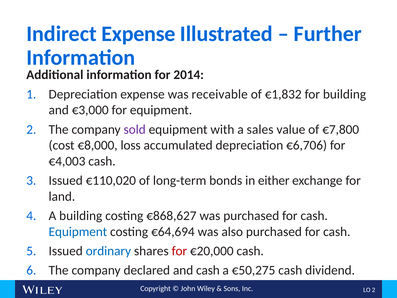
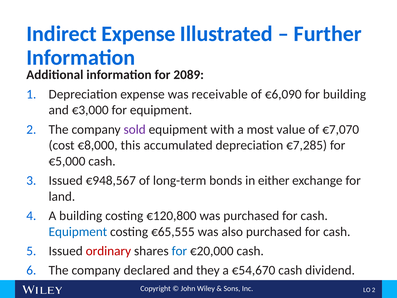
2014: 2014 -> 2089
€1,832: €1,832 -> €6,090
sales: sales -> most
€7,800: €7,800 -> €7,070
loss: loss -> this
€6,706: €6,706 -> €7,285
€4,003: €4,003 -> €5,000
€110,020: €110,020 -> €948,567
€868,627: €868,627 -> €120,800
€64,694: €64,694 -> €65,555
ordinary colour: blue -> red
for at (179, 251) colour: red -> blue
and cash: cash -> they
€50,275: €50,275 -> €54,670
